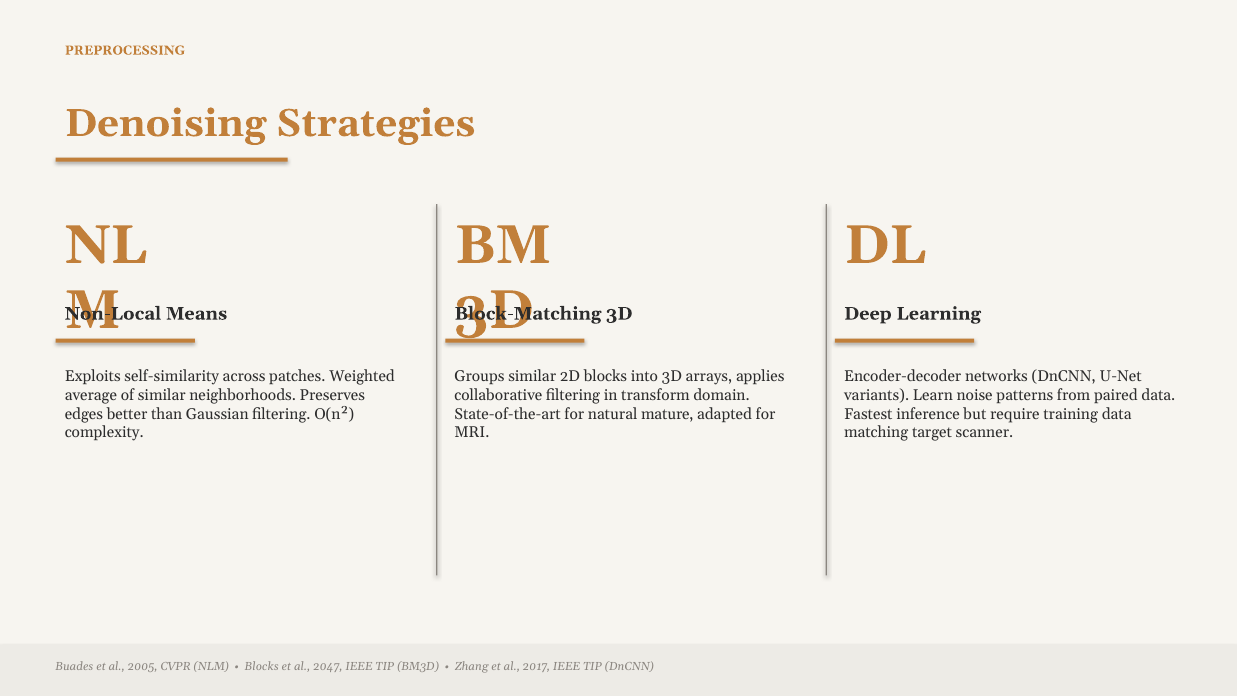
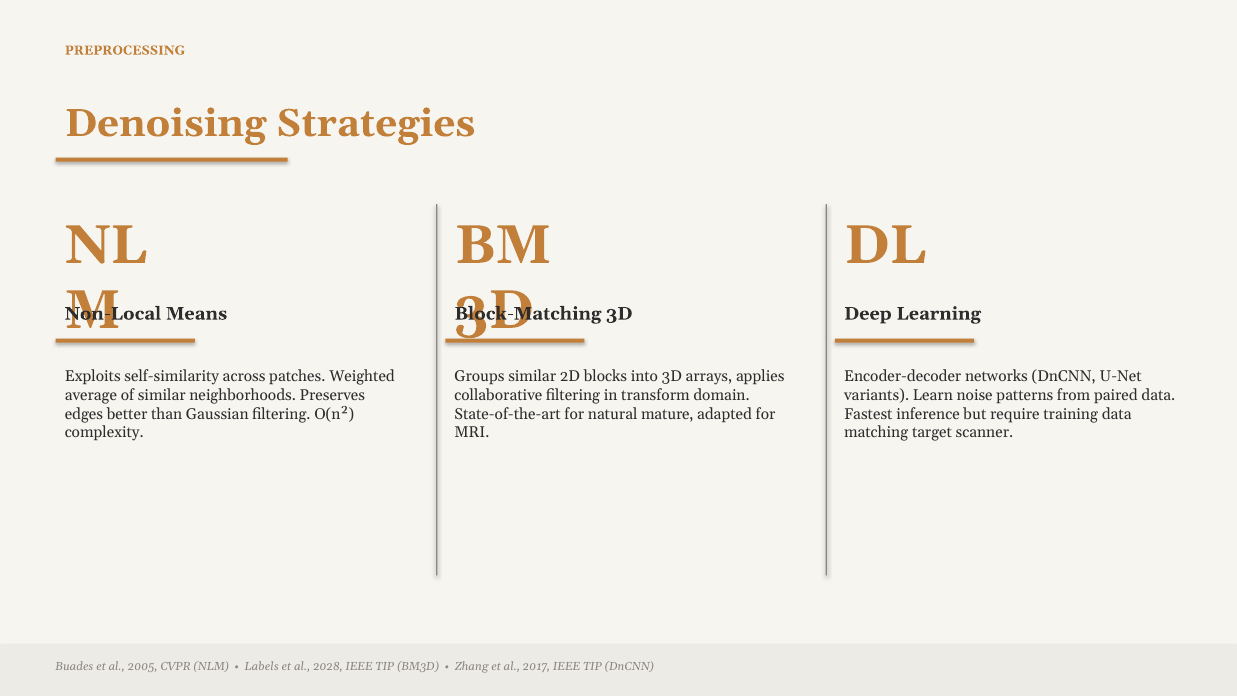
Blocks at (262, 666): Blocks -> Labels
2047: 2047 -> 2028
